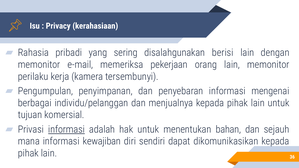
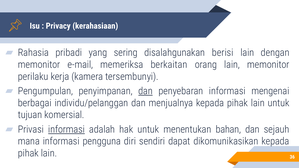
pekerjaan: pekerjaan -> berkaitan
dan at (146, 91) underline: none -> present
kewajiban: kewajiban -> pengguna
